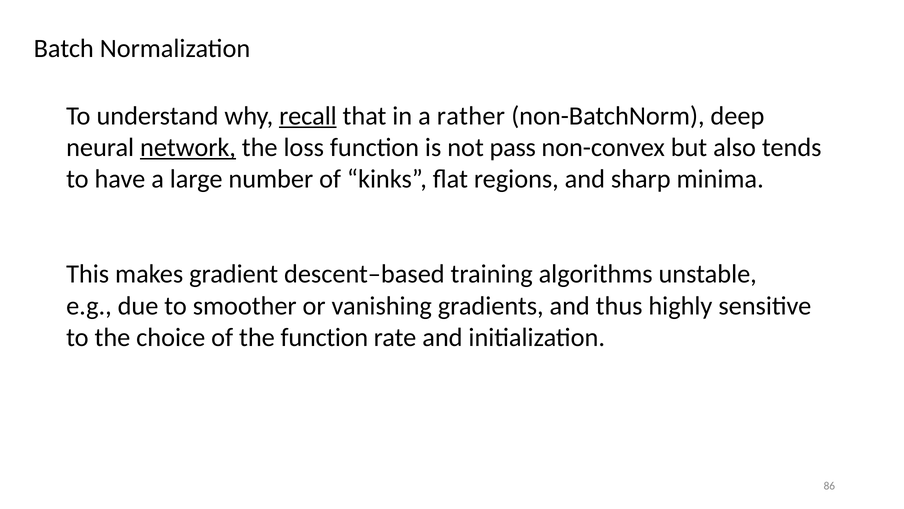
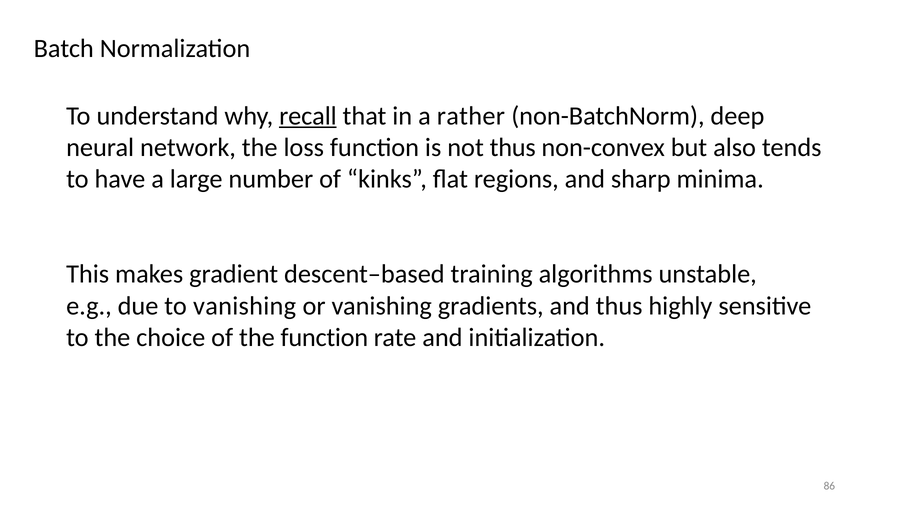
network underline: present -> none
not pass: pass -> thus
to smoother: smoother -> vanishing
